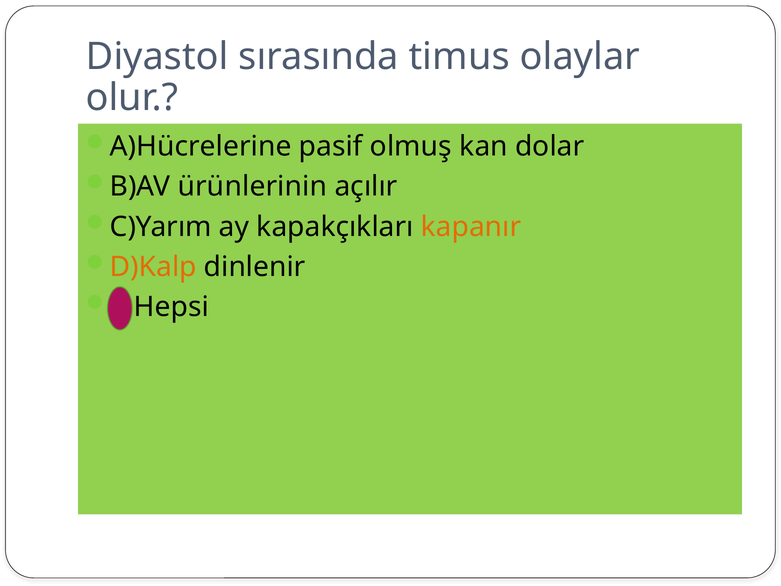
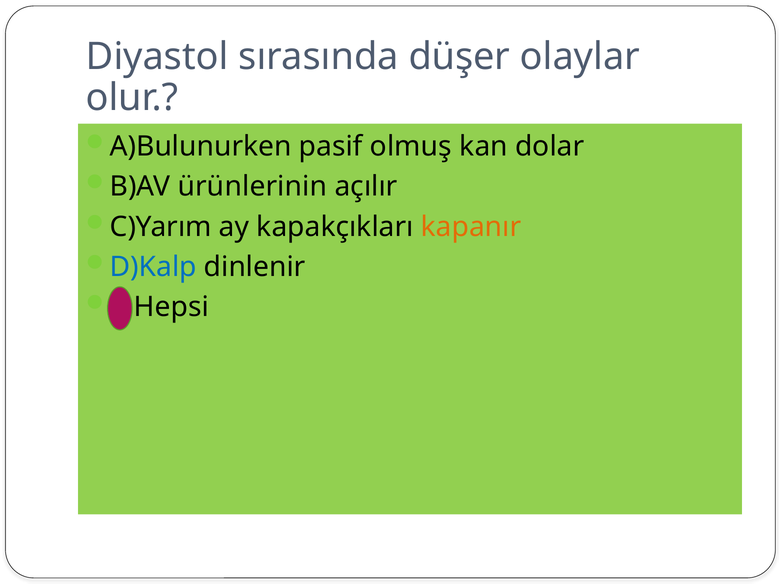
timus: timus -> düşer
A)Hücrelerine: A)Hücrelerine -> A)Bulunurken
D)Kalp colour: orange -> blue
